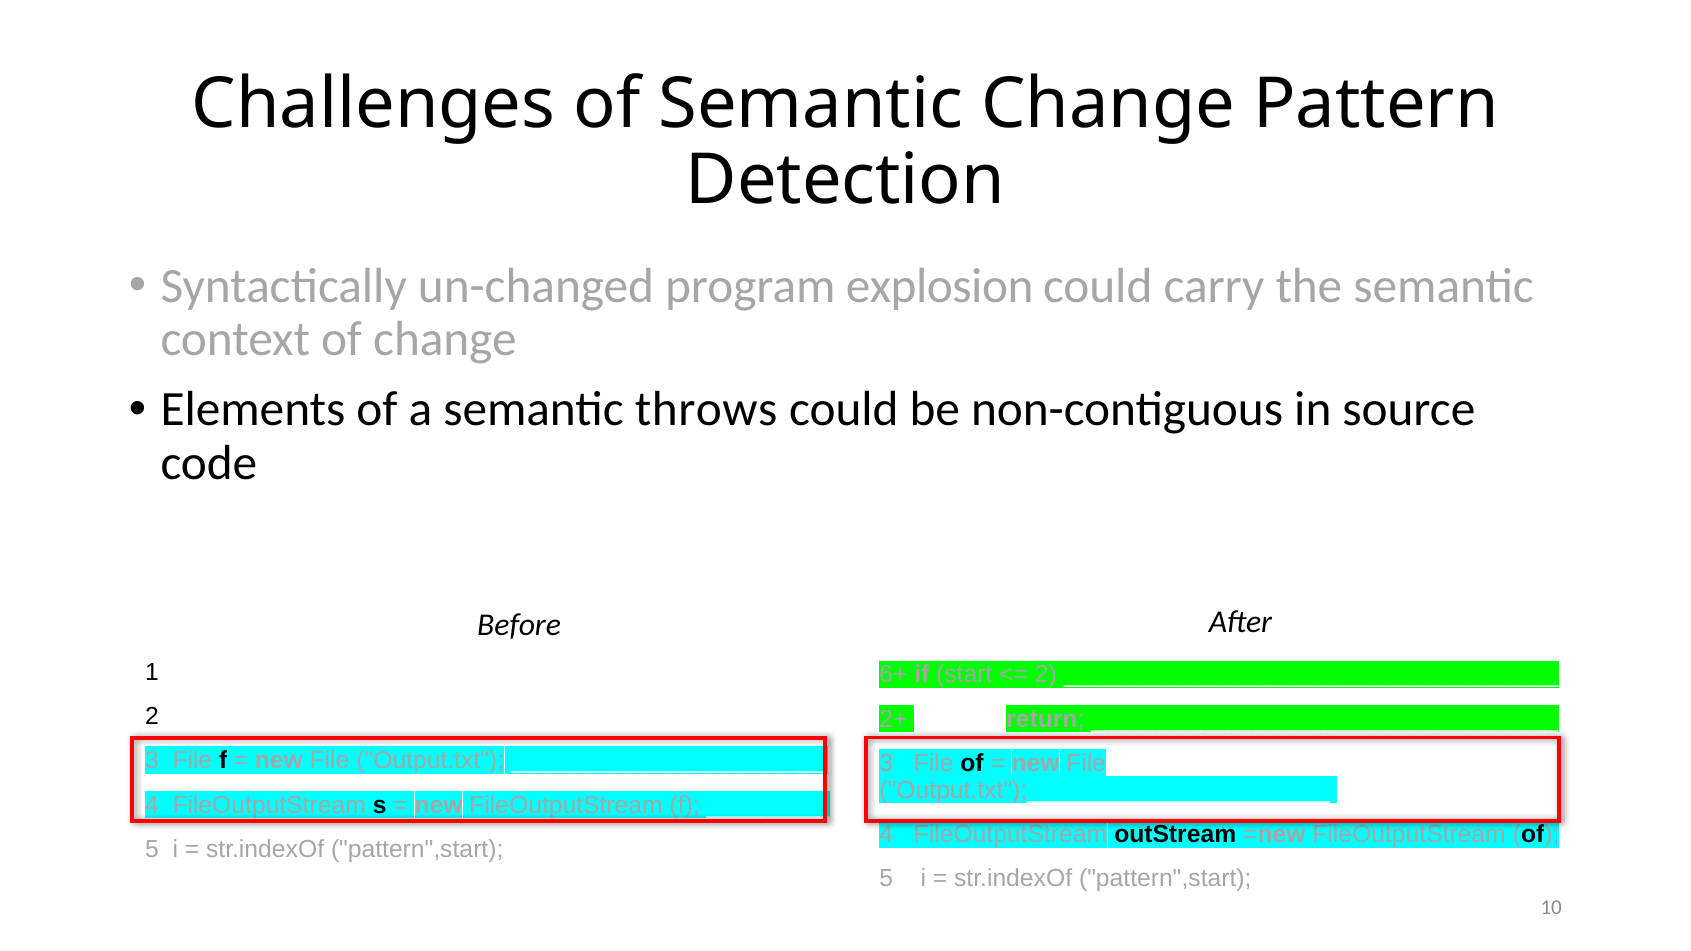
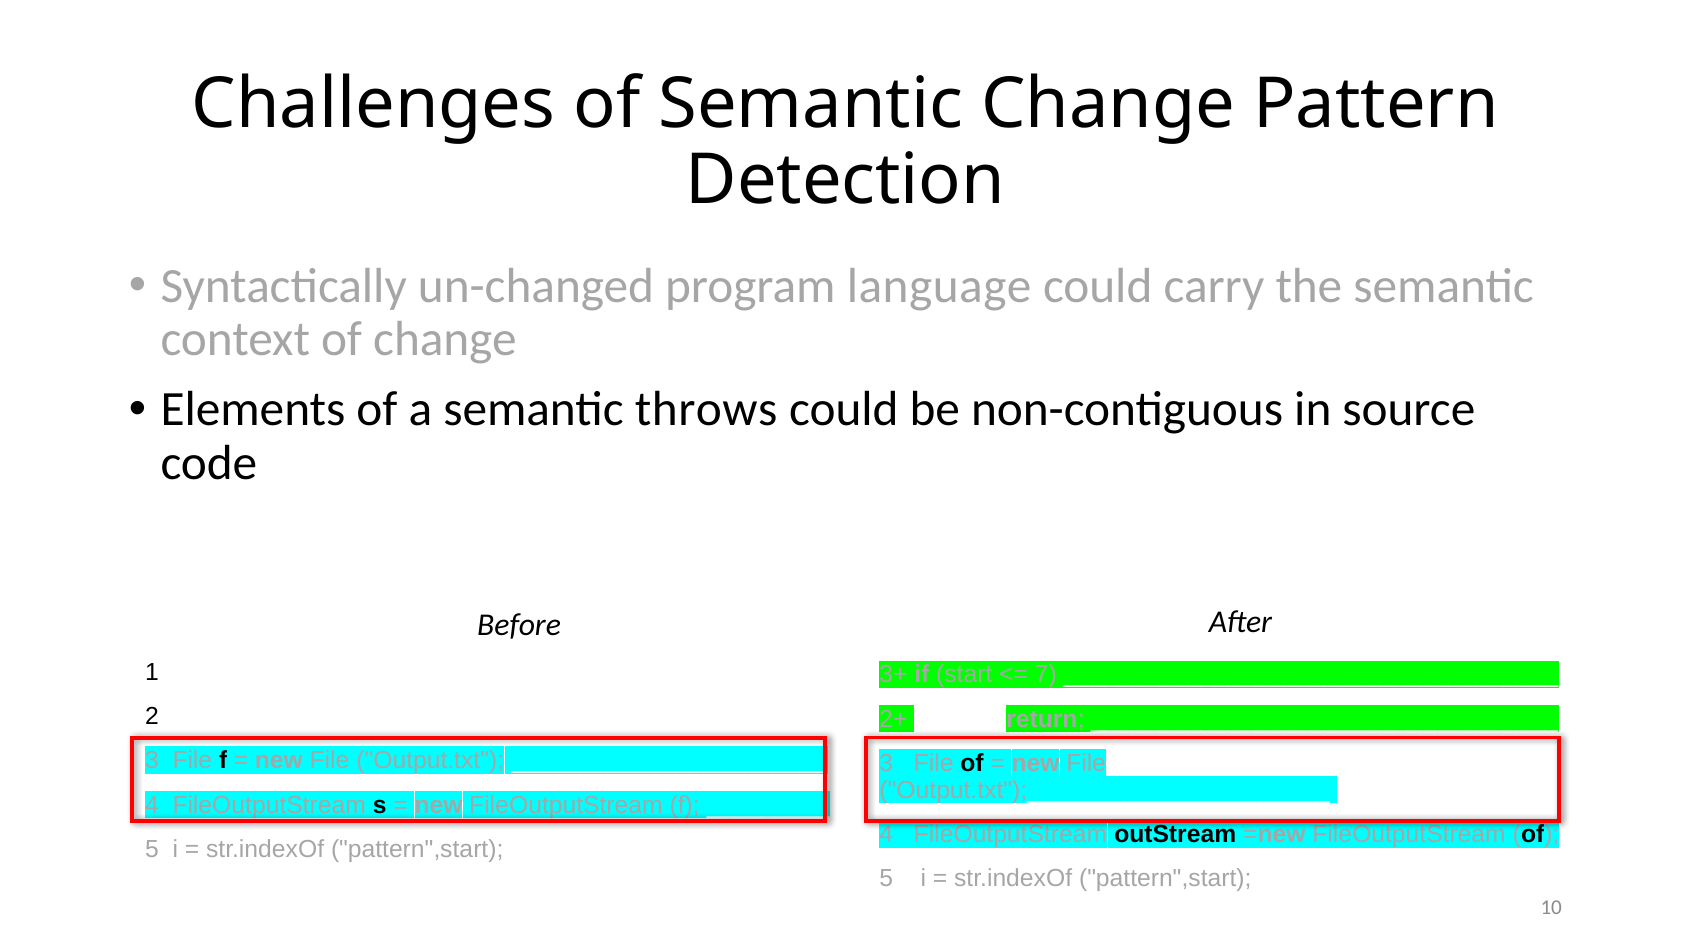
explosion: explosion -> language
6+: 6+ -> 3+
2 at (1046, 675): 2 -> 7
